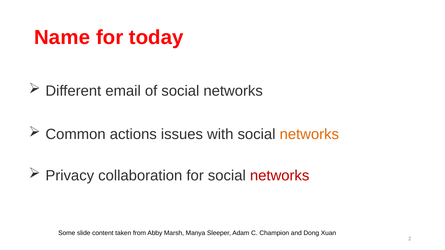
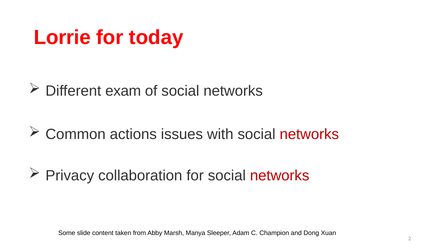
Name: Name -> Lorrie
email: email -> exam
networks at (309, 134) colour: orange -> red
